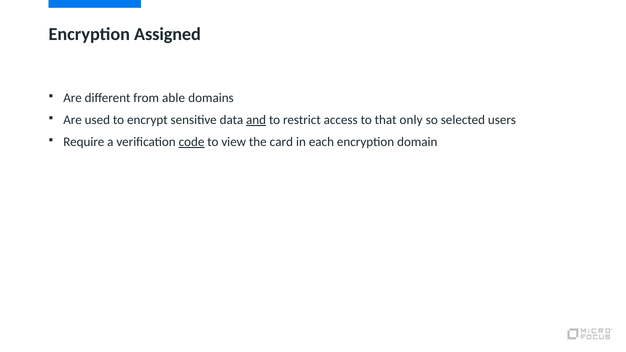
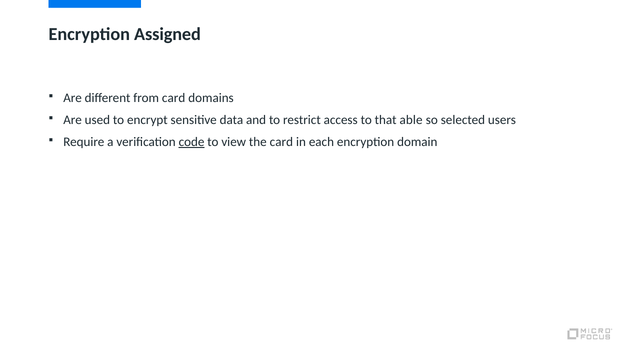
from able: able -> card
and underline: present -> none
only: only -> able
